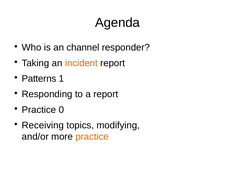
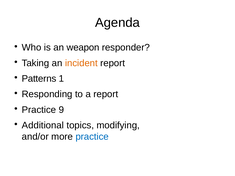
channel: channel -> weapon
0: 0 -> 9
Receiving: Receiving -> Additional
practice at (92, 137) colour: orange -> blue
